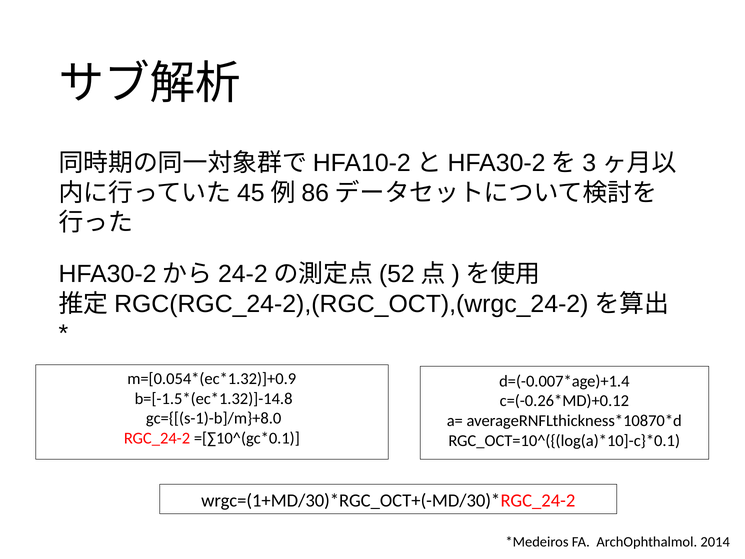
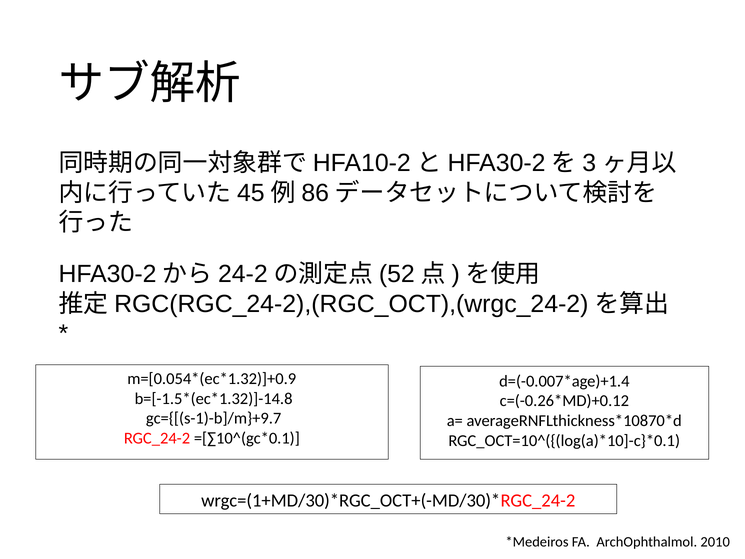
gc={[(s-1)-b]/m}+8.0: gc={[(s-1)-b]/m}+8.0 -> gc={[(s-1)-b]/m}+9.7
2014: 2014 -> 2010
